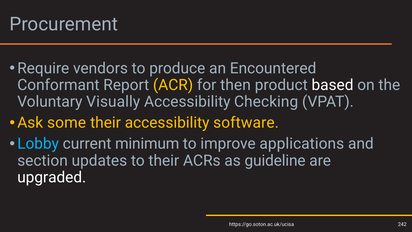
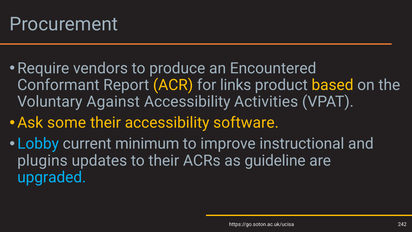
then: then -> links
based colour: white -> yellow
Visually: Visually -> Against
Checking: Checking -> Activities
applications: applications -> instructional
section: section -> plugins
upgraded colour: white -> light blue
